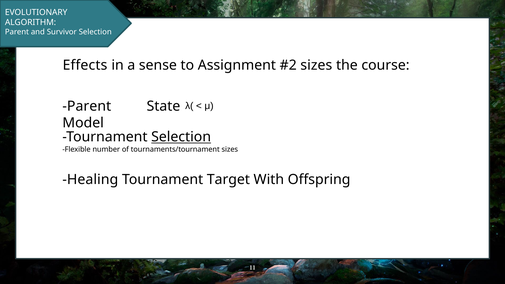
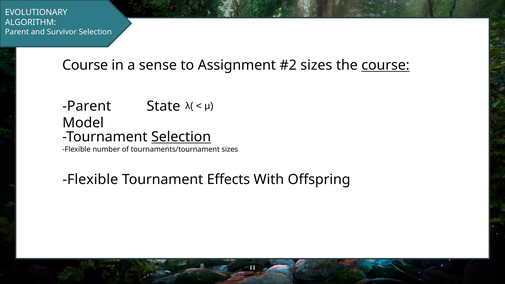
Effects at (85, 65): Effects -> Course
course at (385, 65) underline: none -> present
Healing at (90, 180): Healing -> Flexible
Target: Target -> Effects
